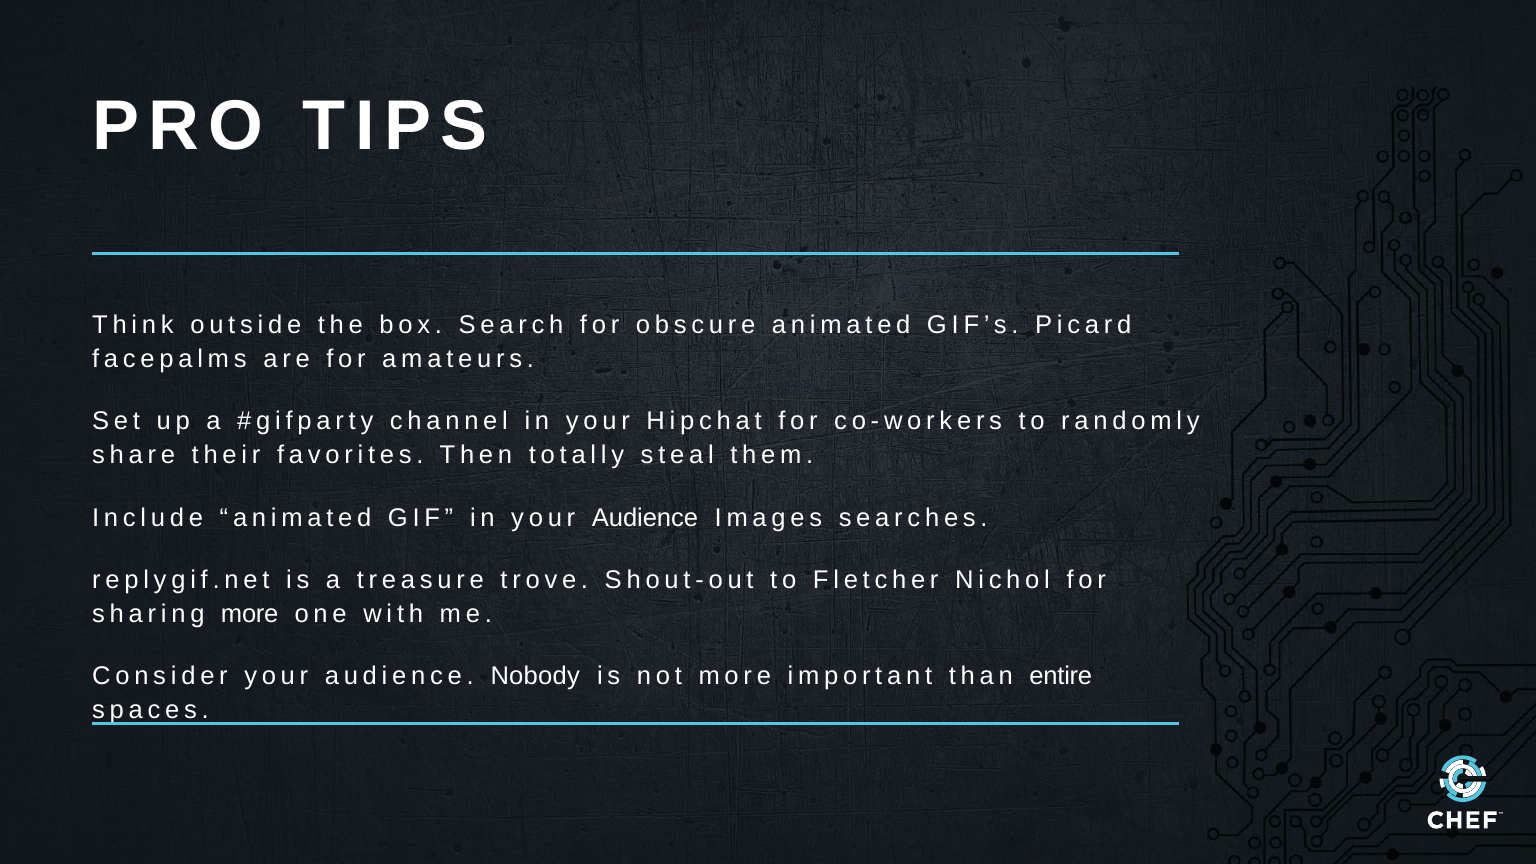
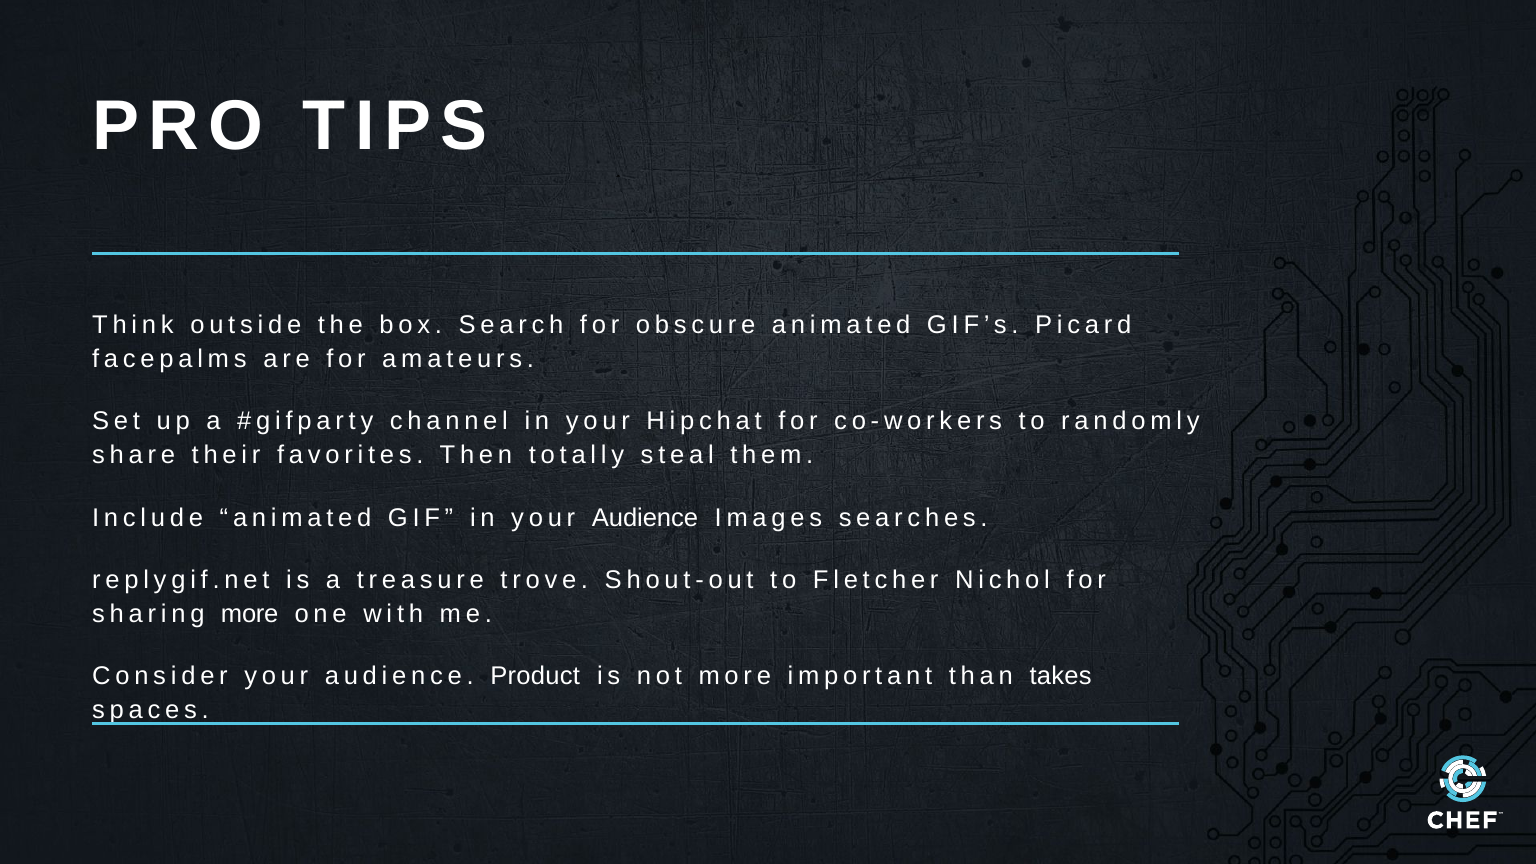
Nobody: Nobody -> Product
entire: entire -> takes
